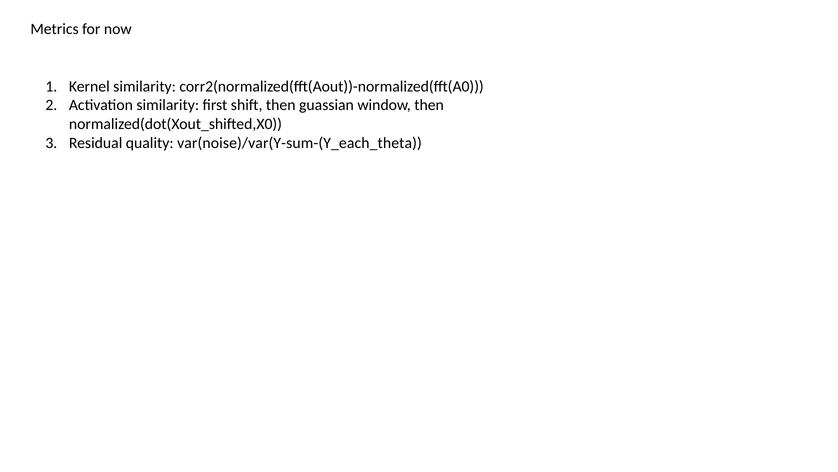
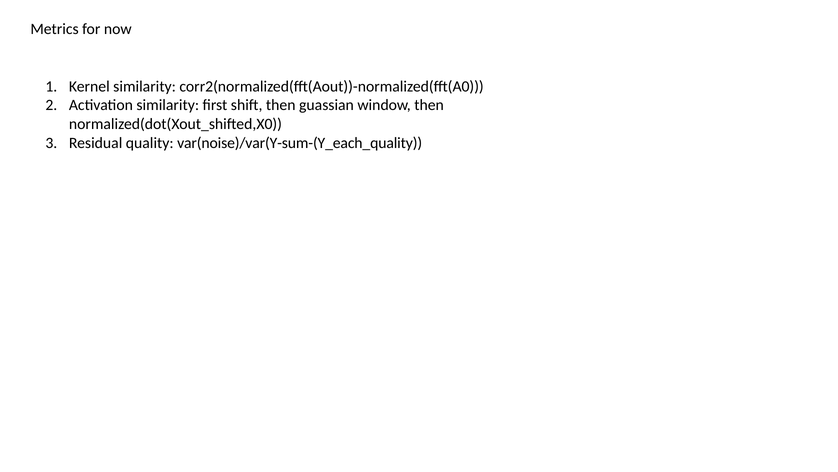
var(noise)/var(Y-sum-(Y_each_theta: var(noise)/var(Y-sum-(Y_each_theta -> var(noise)/var(Y-sum-(Y_each_quality
